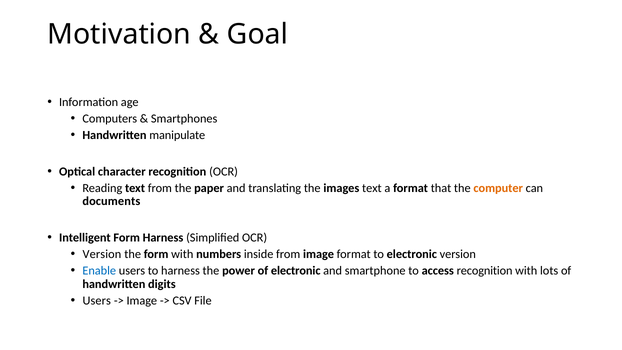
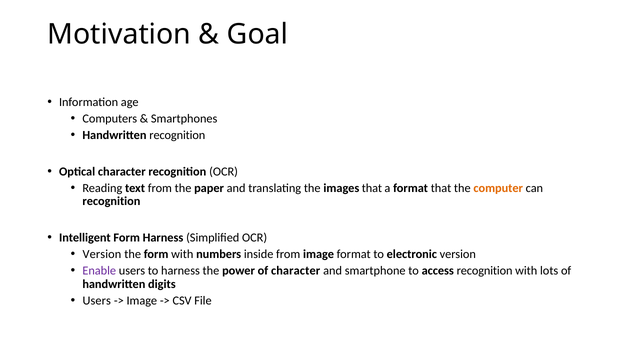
Handwritten manipulate: manipulate -> recognition
images text: text -> that
documents at (111, 201): documents -> recognition
Enable colour: blue -> purple
of electronic: electronic -> character
